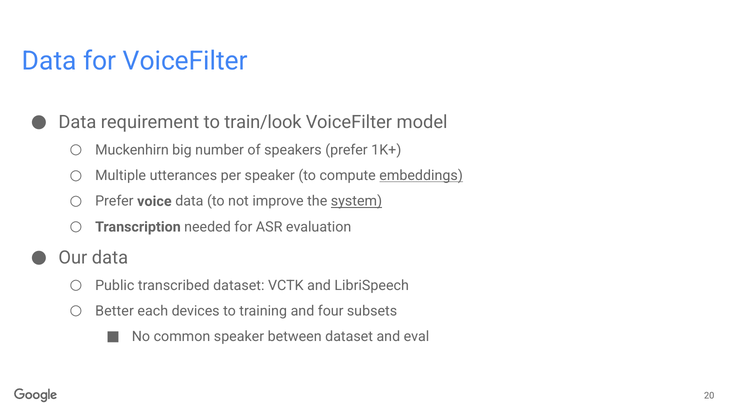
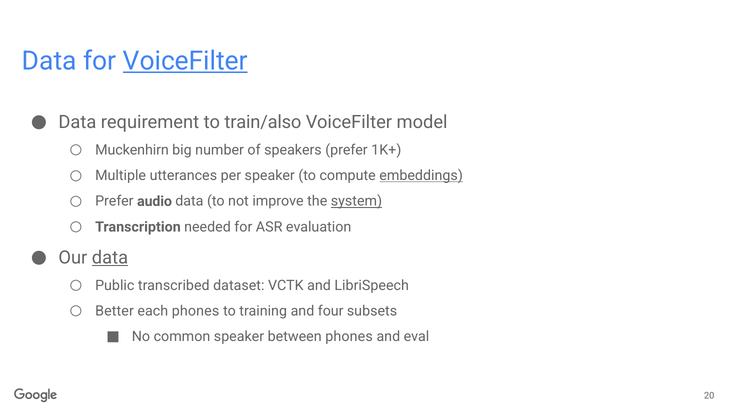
VoiceFilter at (185, 61) underline: none -> present
train/look: train/look -> train/also
voice: voice -> audio
data at (110, 258) underline: none -> present
each devices: devices -> phones
between dataset: dataset -> phones
